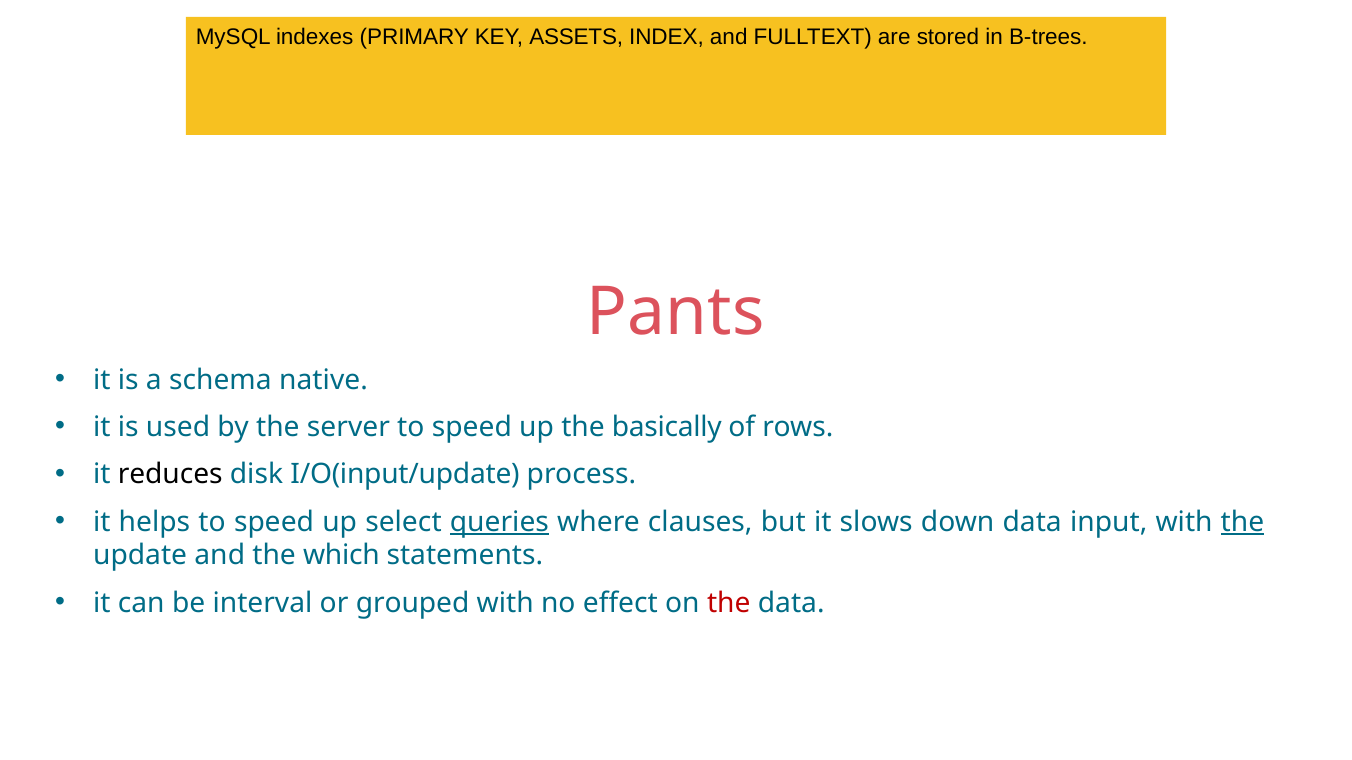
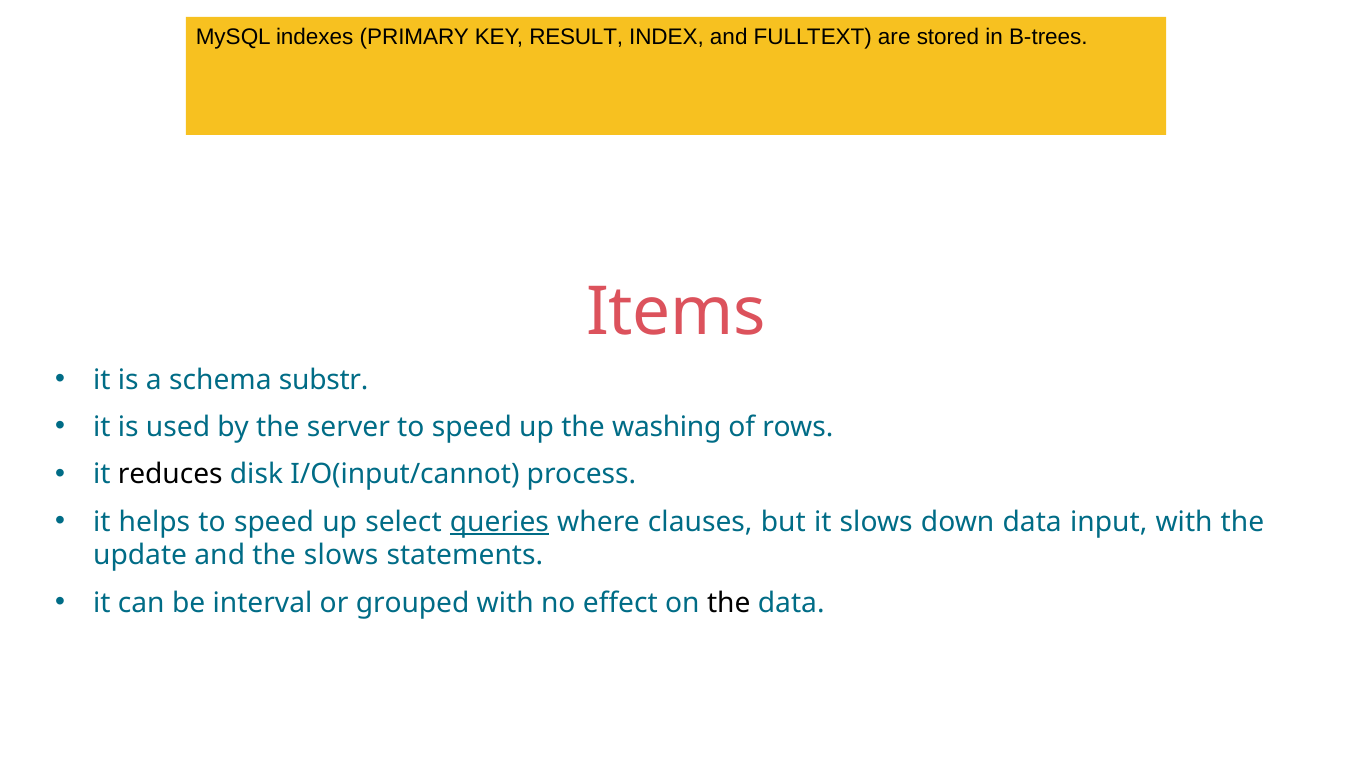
ASSETS: ASSETS -> RESULT
Pants: Pants -> Items
native: native -> substr
basically: basically -> washing
I/O(input/update: I/O(input/update -> I/O(input/cannot
the at (1243, 522) underline: present -> none
the which: which -> slows
the at (729, 603) colour: red -> black
